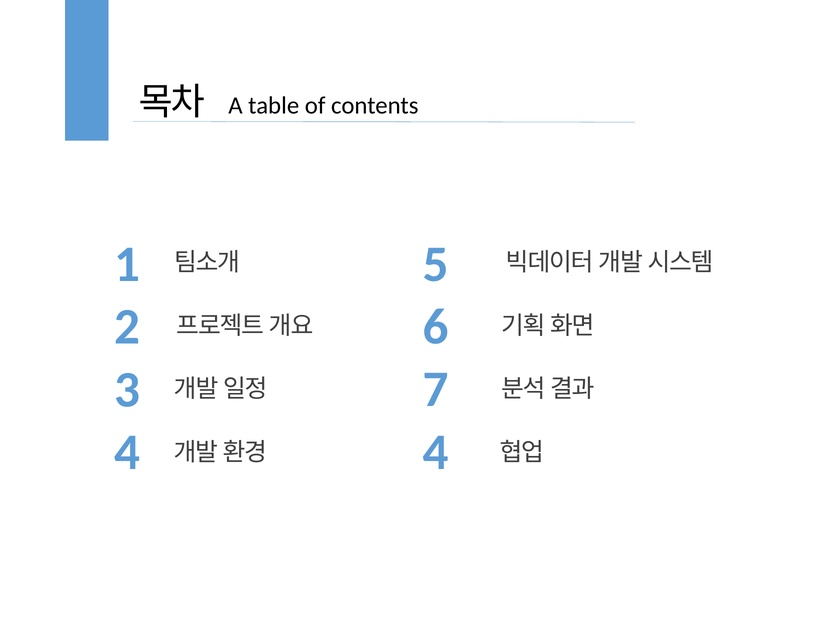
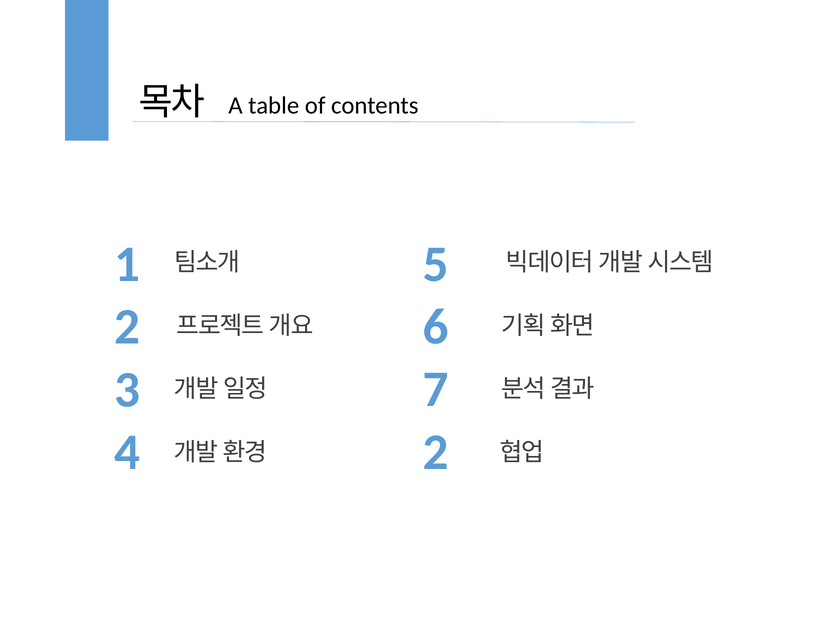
4 at (435, 452): 4 -> 2
